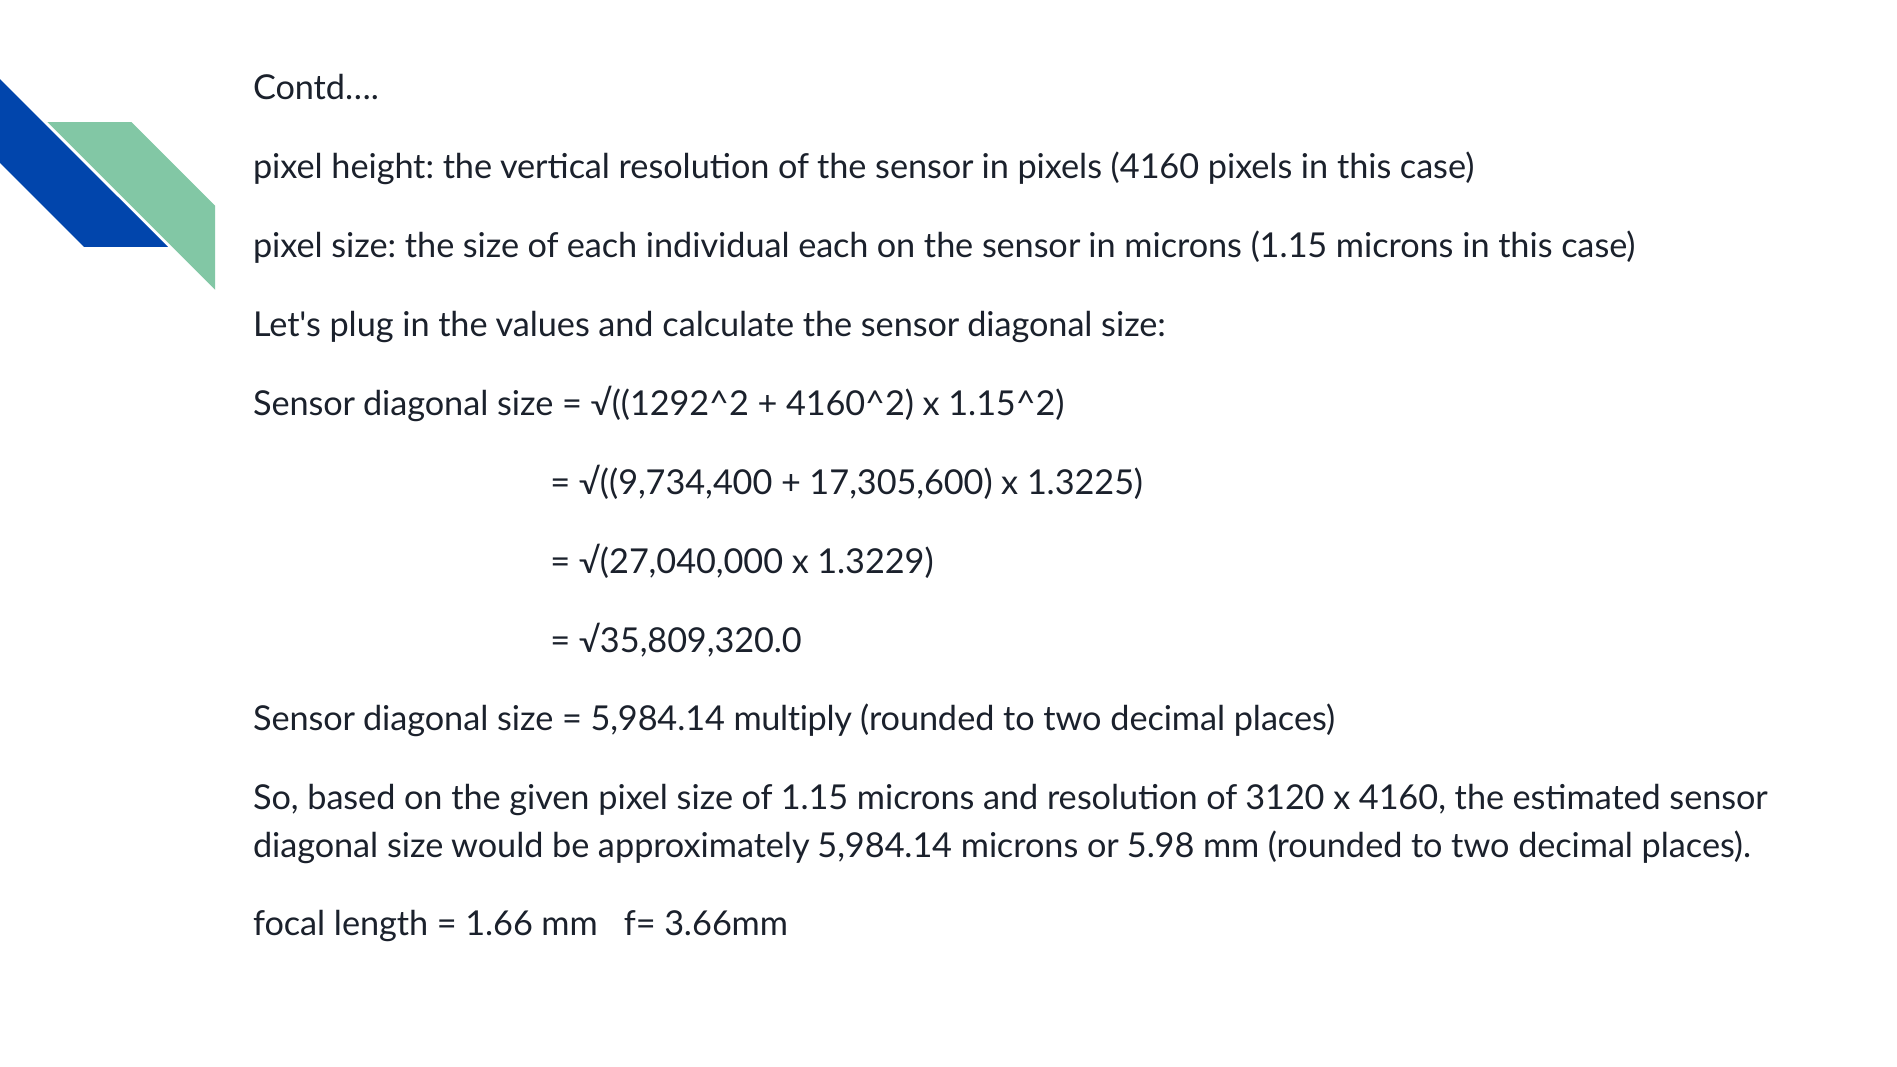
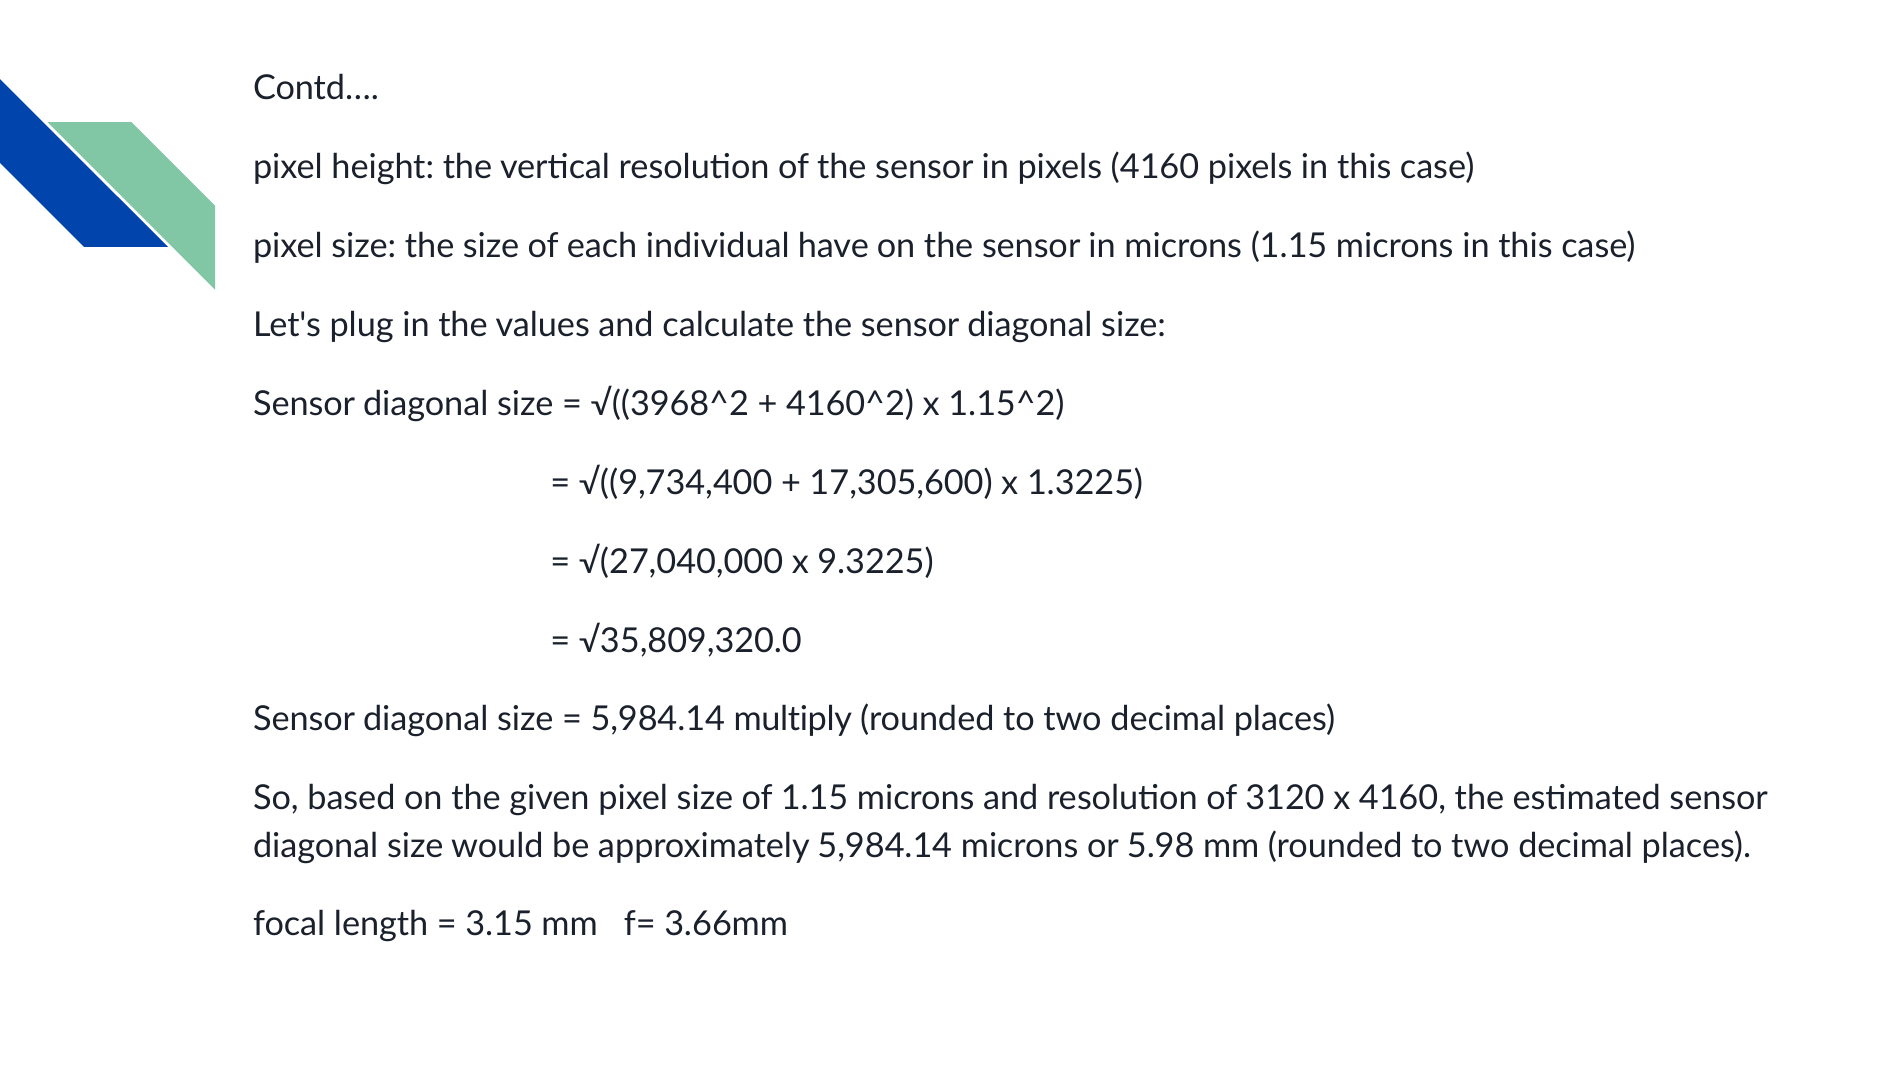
individual each: each -> have
√((1292^2: √((1292^2 -> √((3968^2
1.3229: 1.3229 -> 9.3225
1.66: 1.66 -> 3.15
